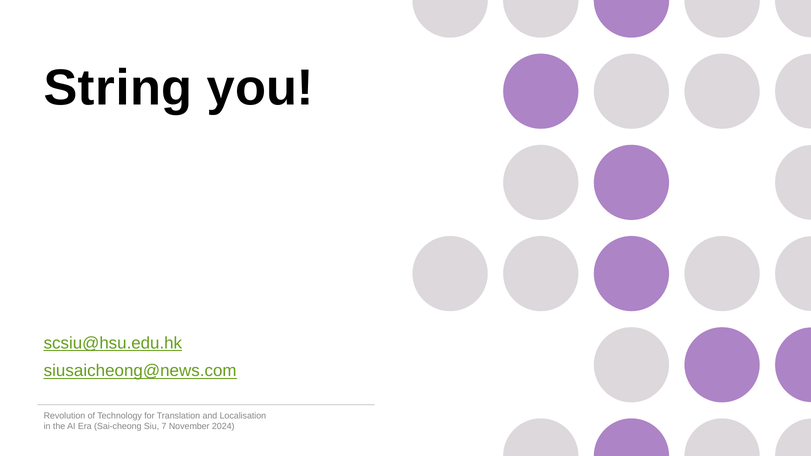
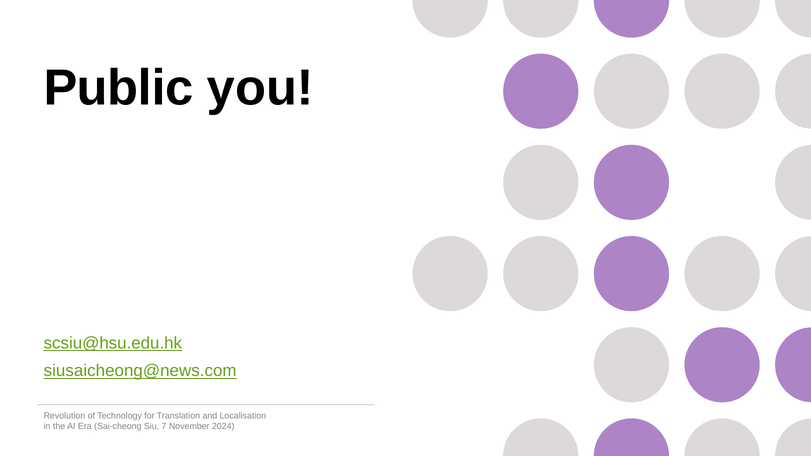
String: String -> Public
